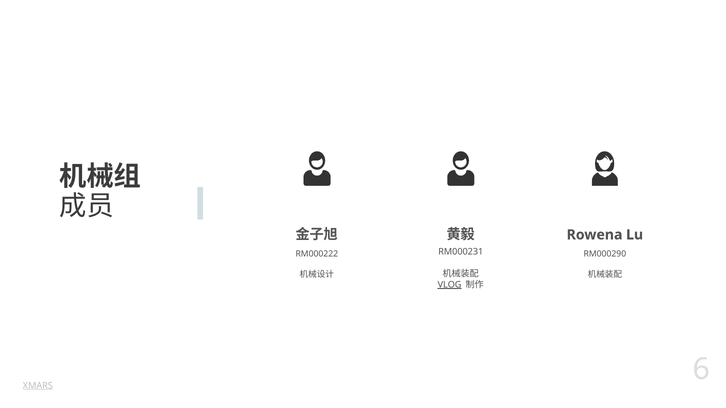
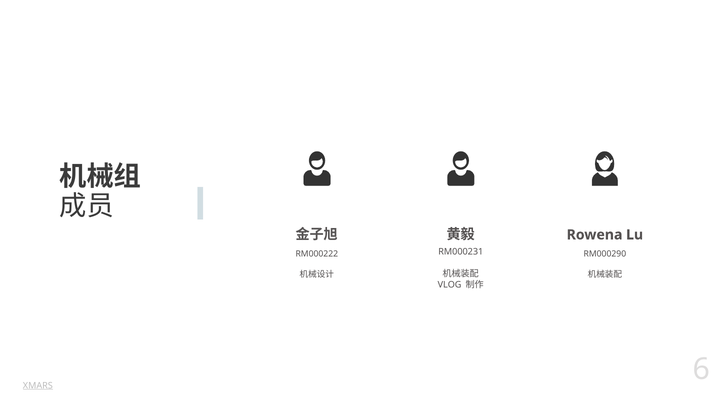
VLOG underline: present -> none
